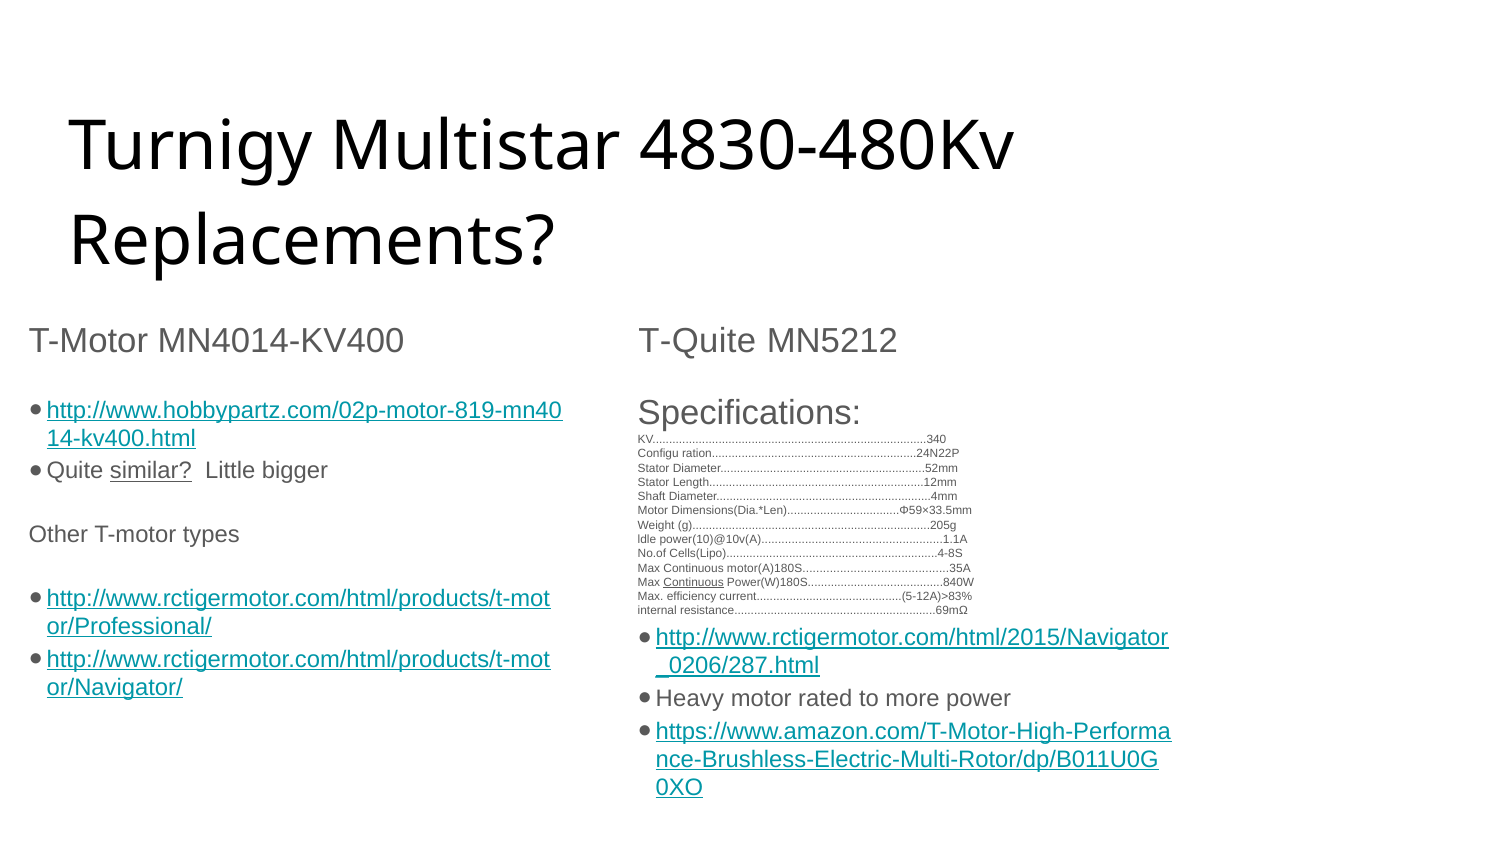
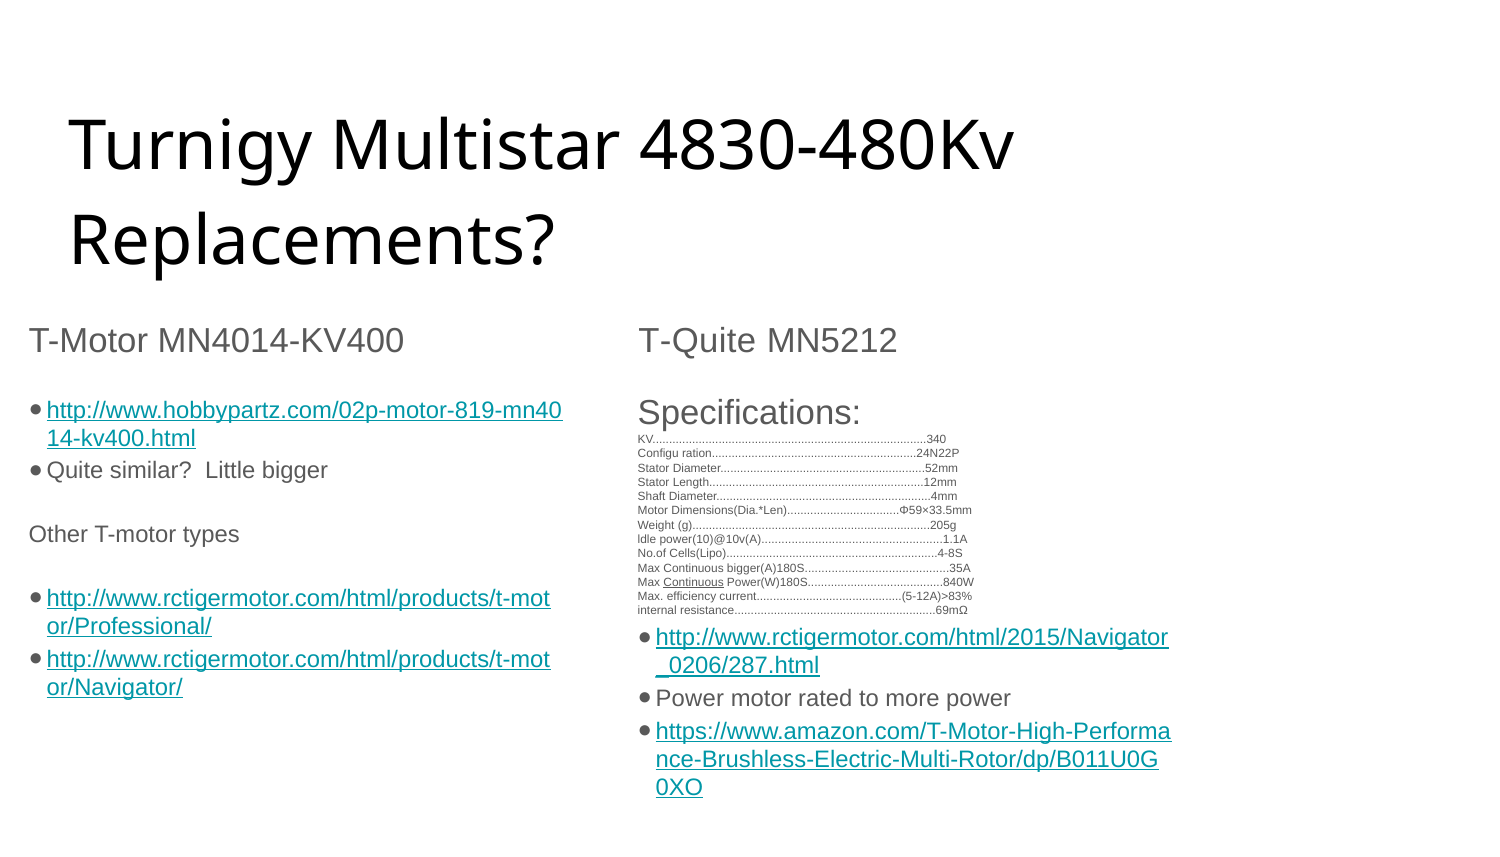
similar underline: present -> none
motor(A)180S...........................................35A: motor(A)180S...........................................35A -> bigger(A)180S...........................................35A
Heavy at (690, 699): Heavy -> Power
